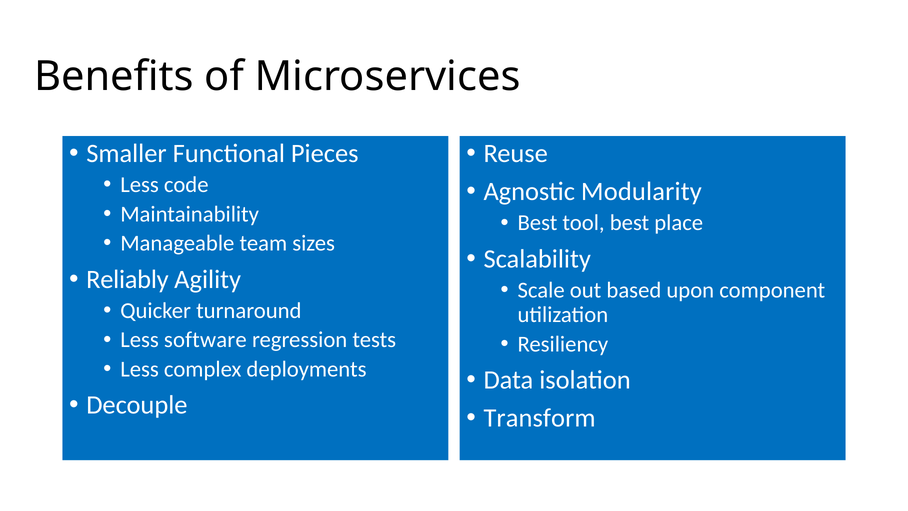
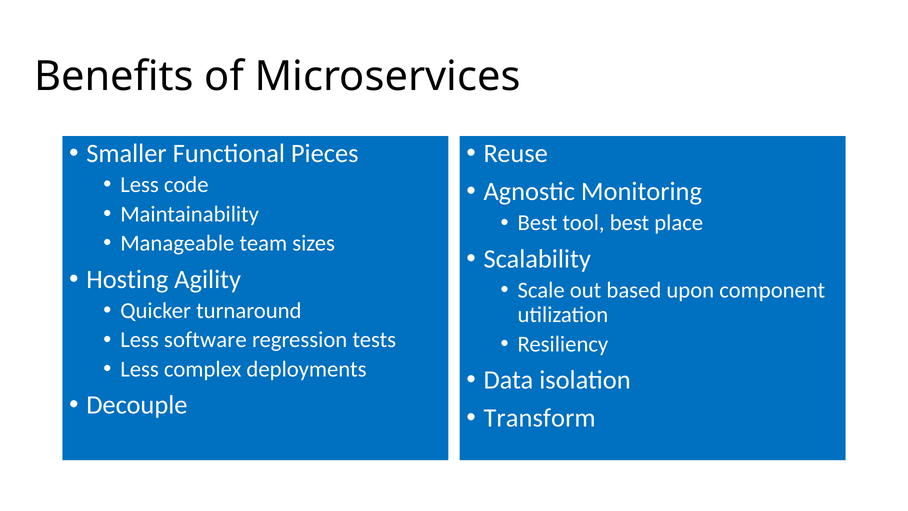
Modularity: Modularity -> Monitoring
Reliably: Reliably -> Hosting
